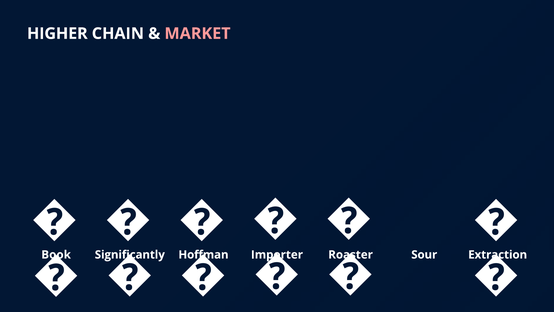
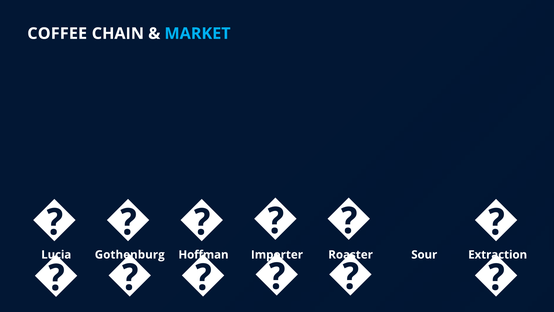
HIGHER: HIGHER -> COFFEE
MARKET colour: pink -> light blue
Book: Book -> Lucia
Significantly: Significantly -> Gothenburg
